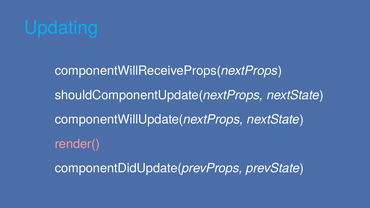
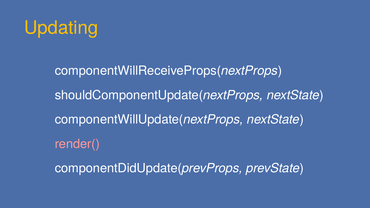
Updating colour: light blue -> yellow
